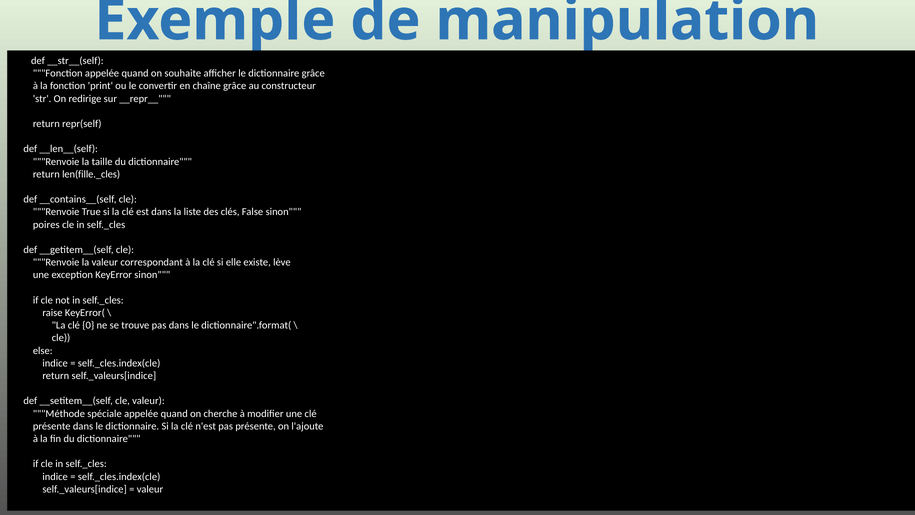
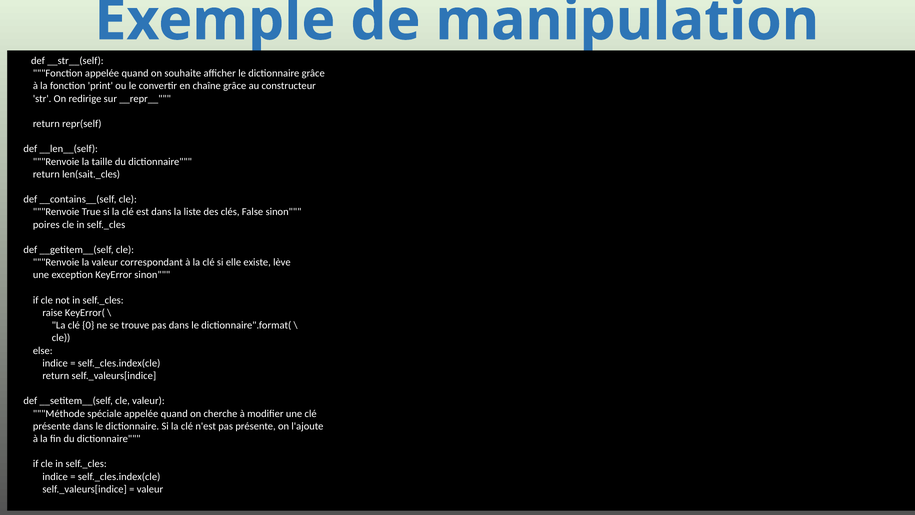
len(fille._cles: len(fille._cles -> len(sait._cles
